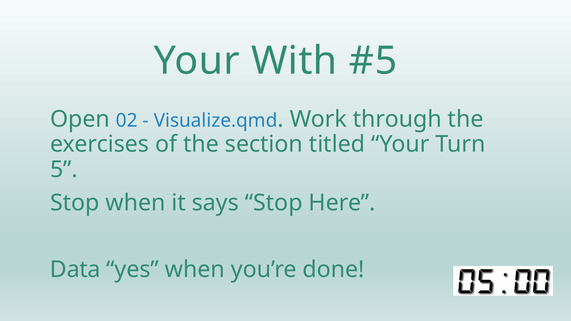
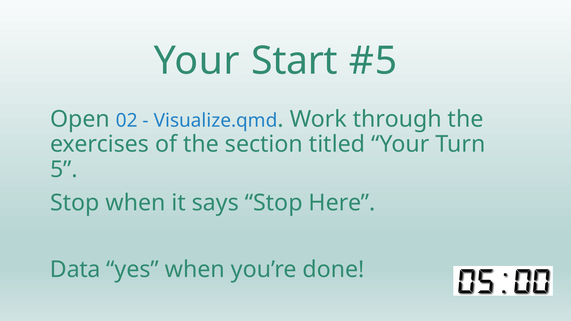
With: With -> Start
